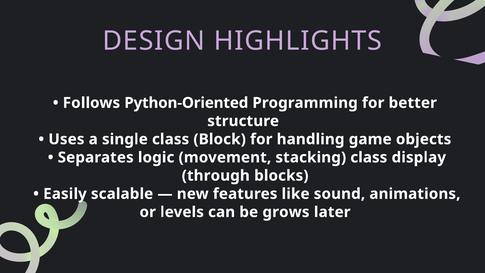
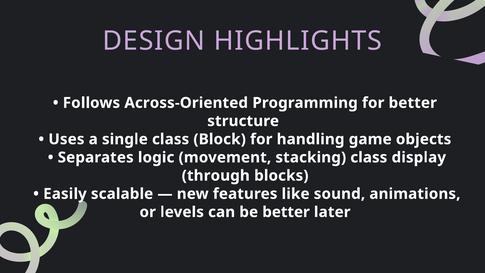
Python-Oriented: Python-Oriented -> Across-Oriented
be grows: grows -> better
